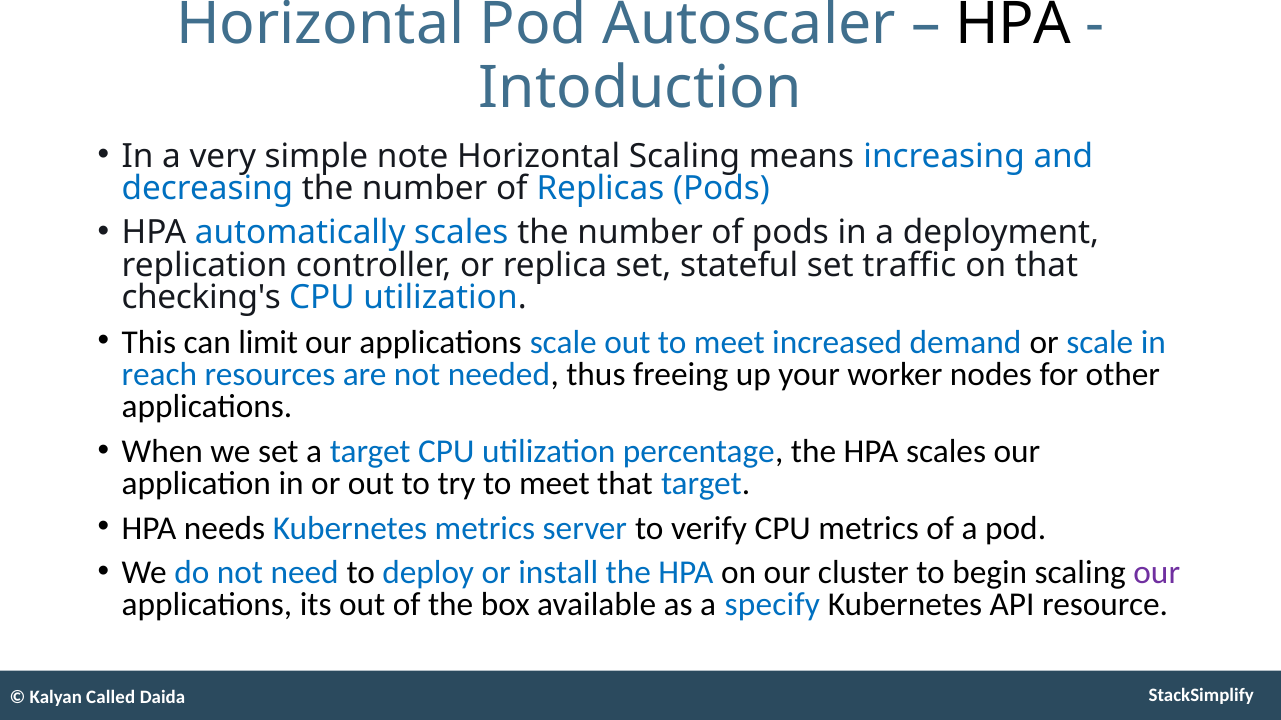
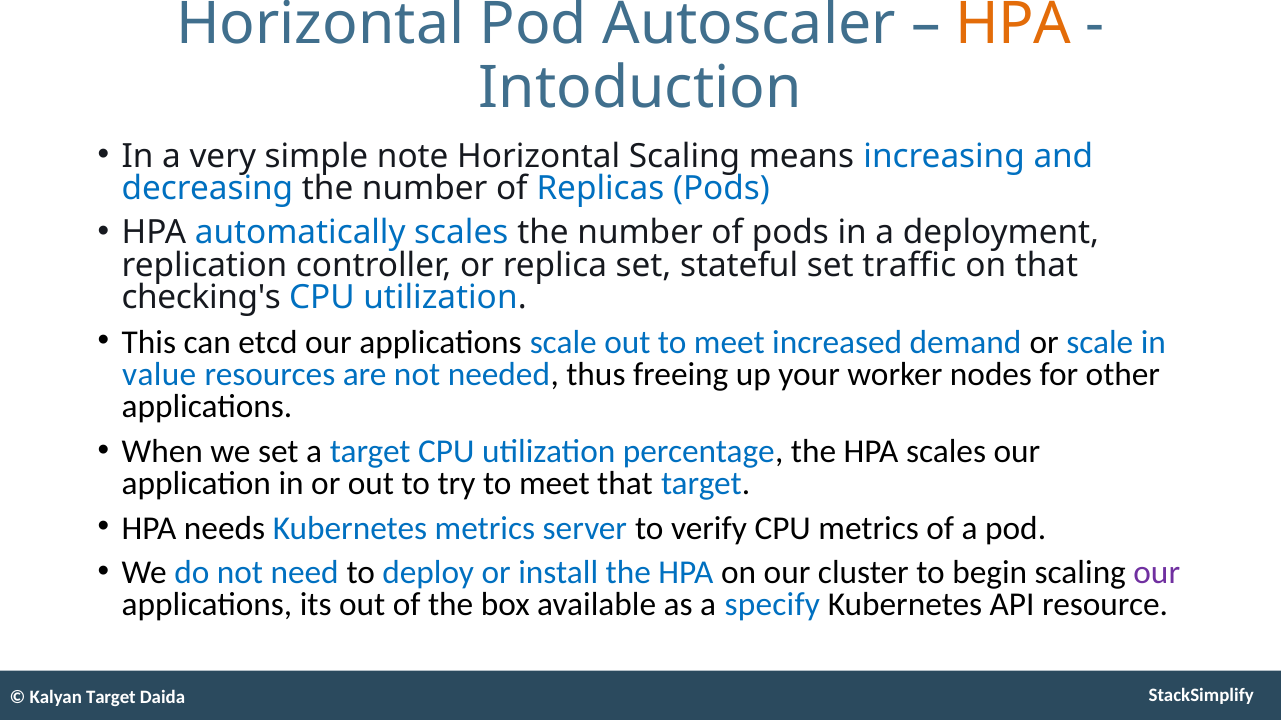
HPA at (1013, 24) colour: black -> orange
limit: limit -> etcd
reach: reach -> value
Kalyan Called: Called -> Target
